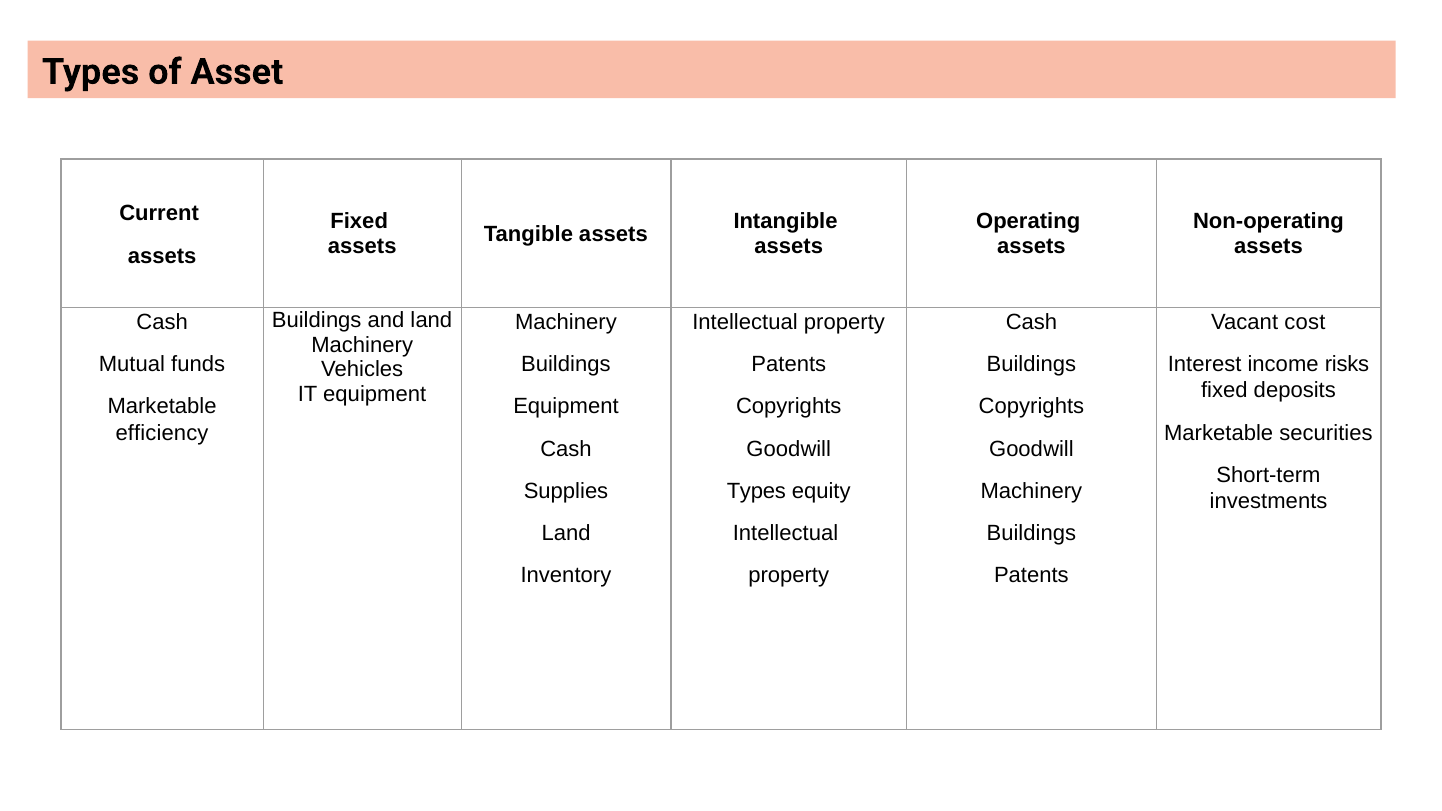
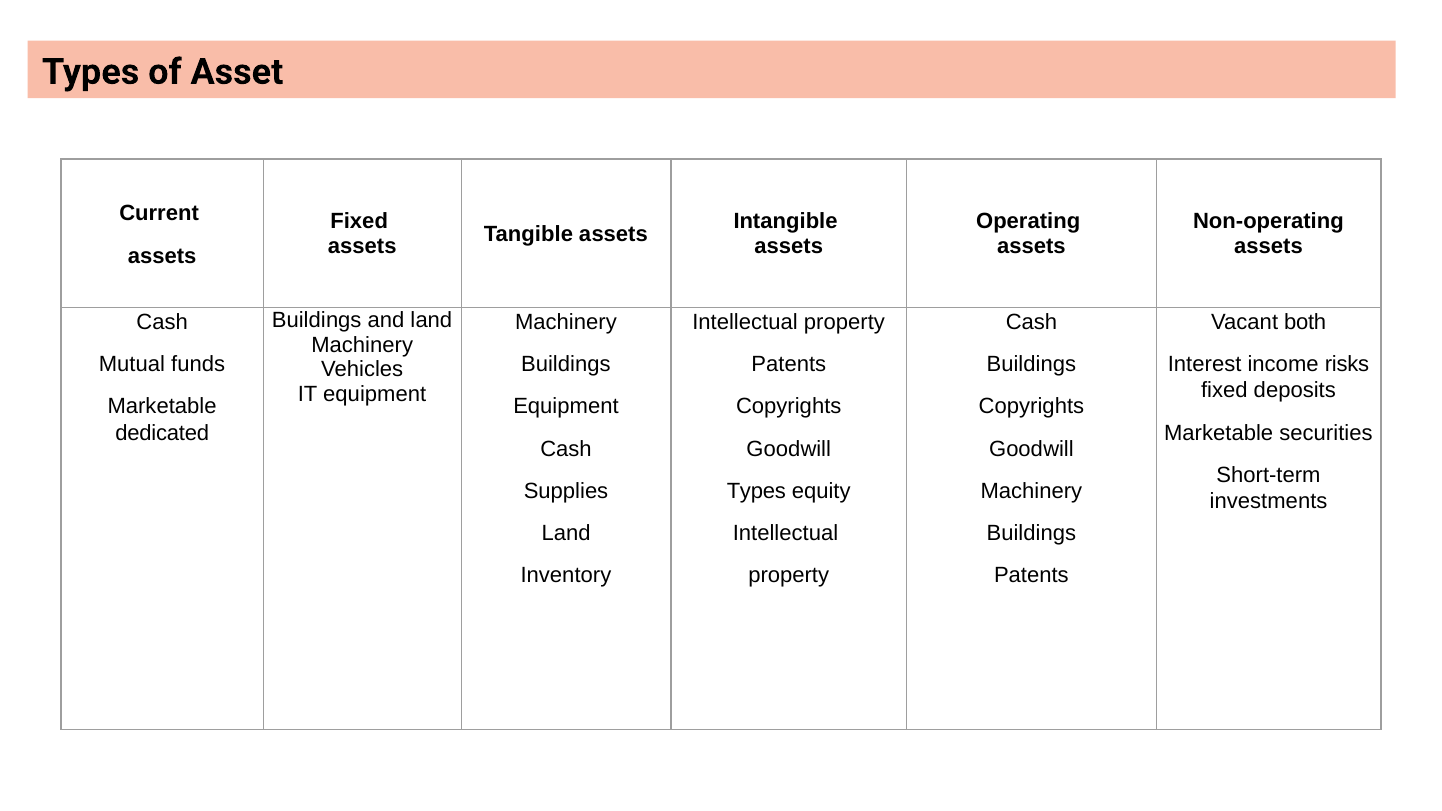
cost: cost -> both
efficiency: efficiency -> dedicated
